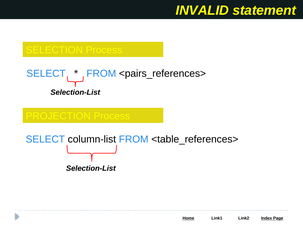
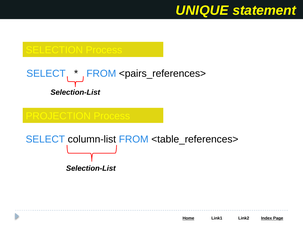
INVALID: INVALID -> UNIQUE
